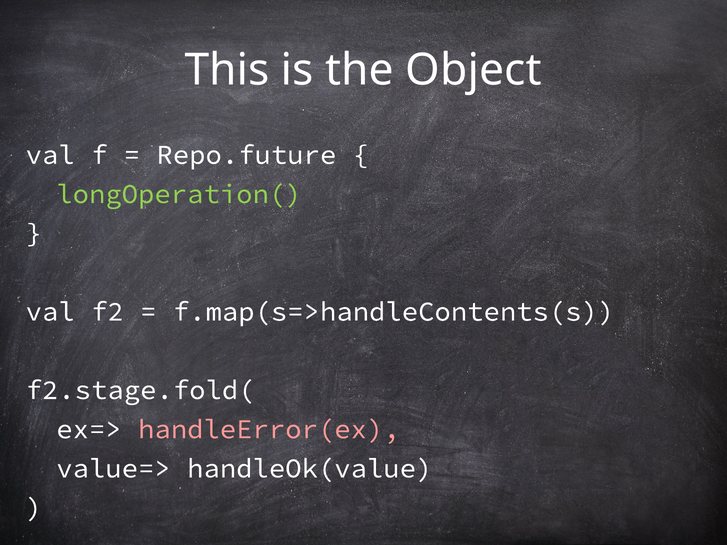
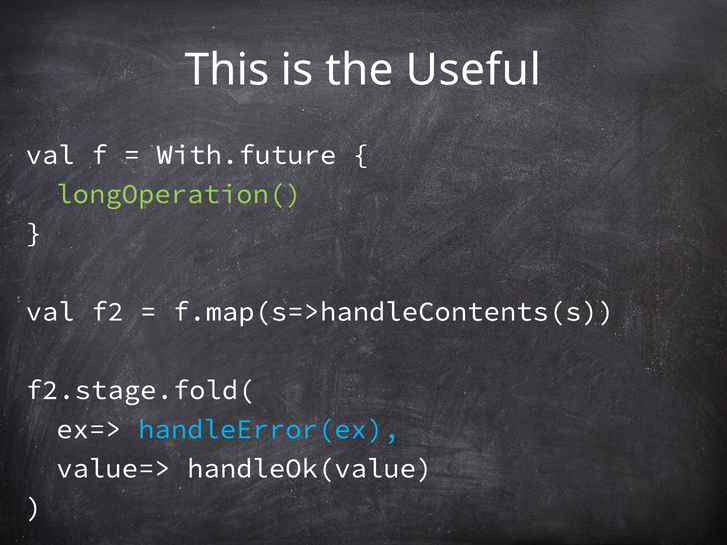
Object: Object -> Useful
Repo.future: Repo.future -> With.future
handleError(ex colour: pink -> light blue
